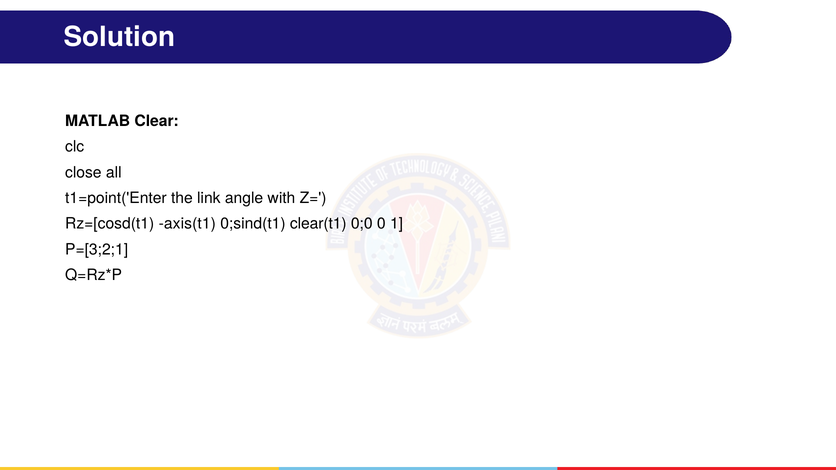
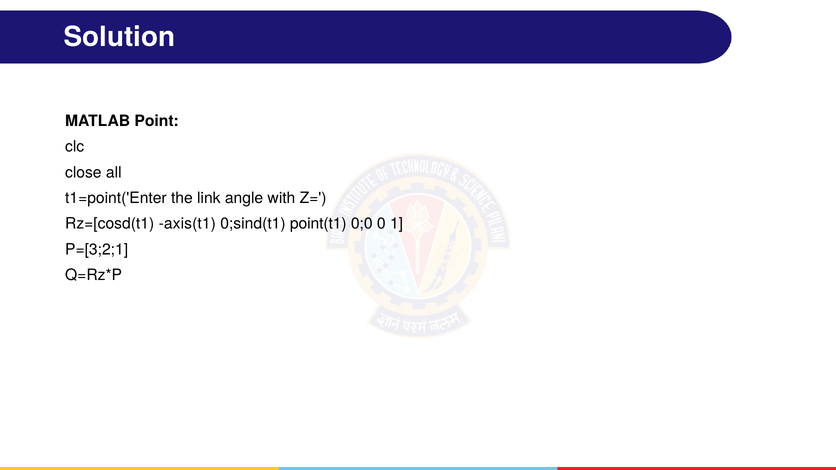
Clear: Clear -> Point
clear(t1: clear(t1 -> point(t1
